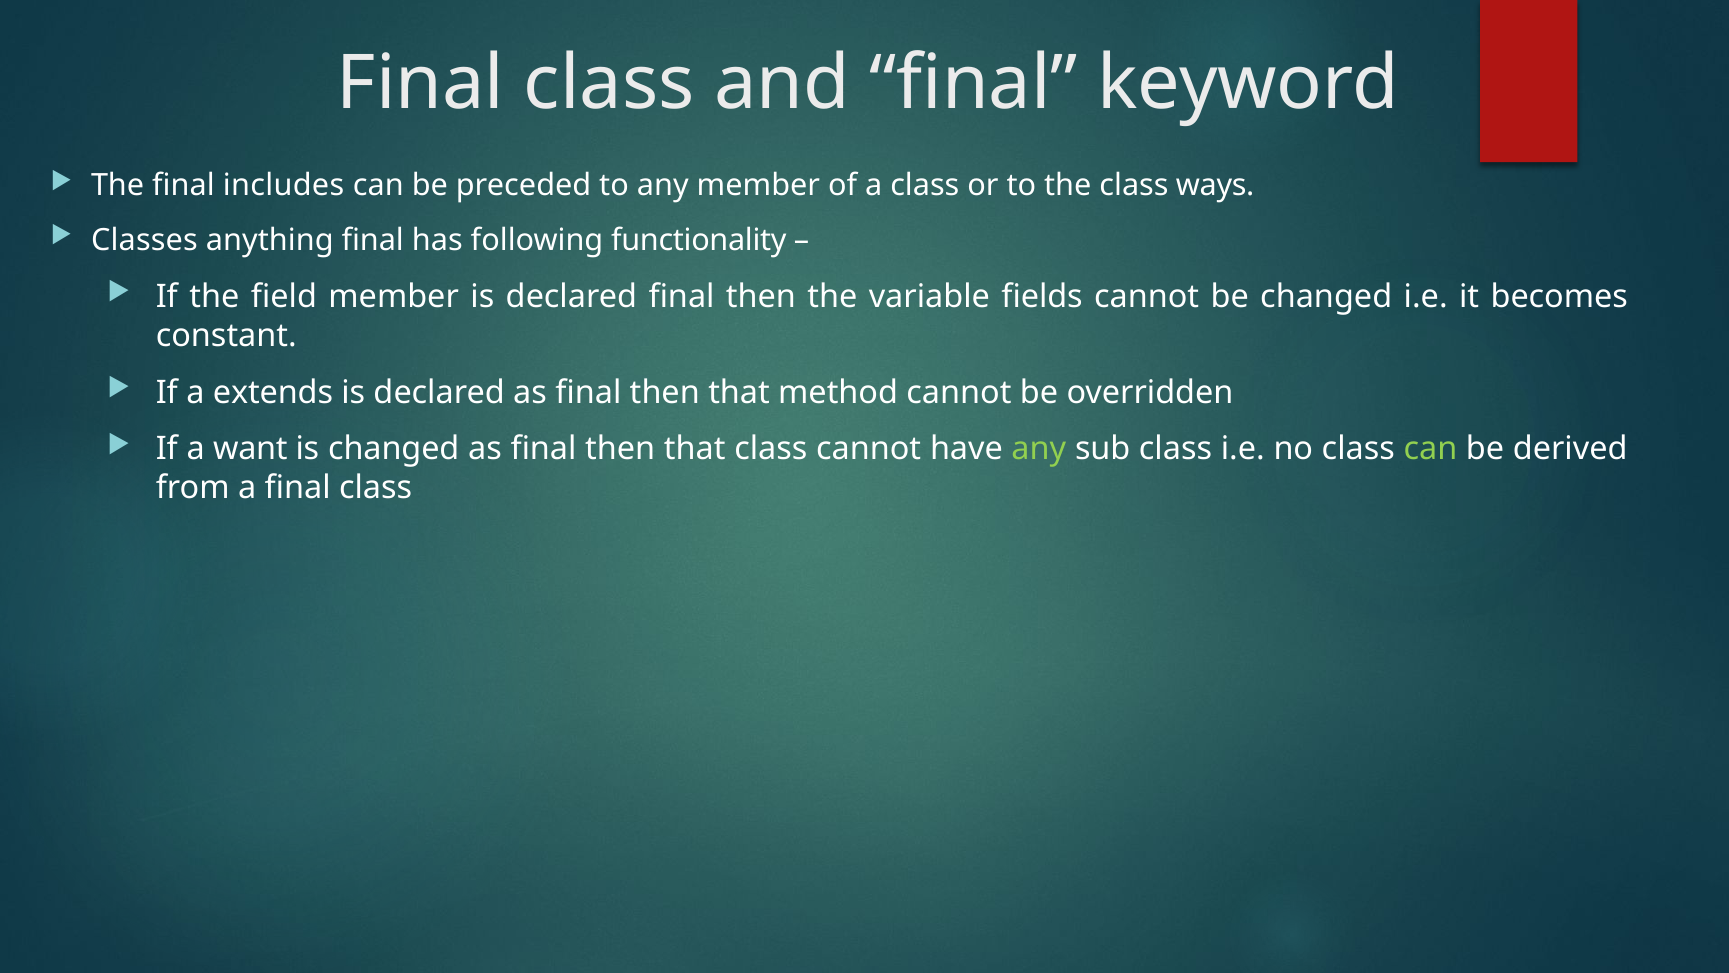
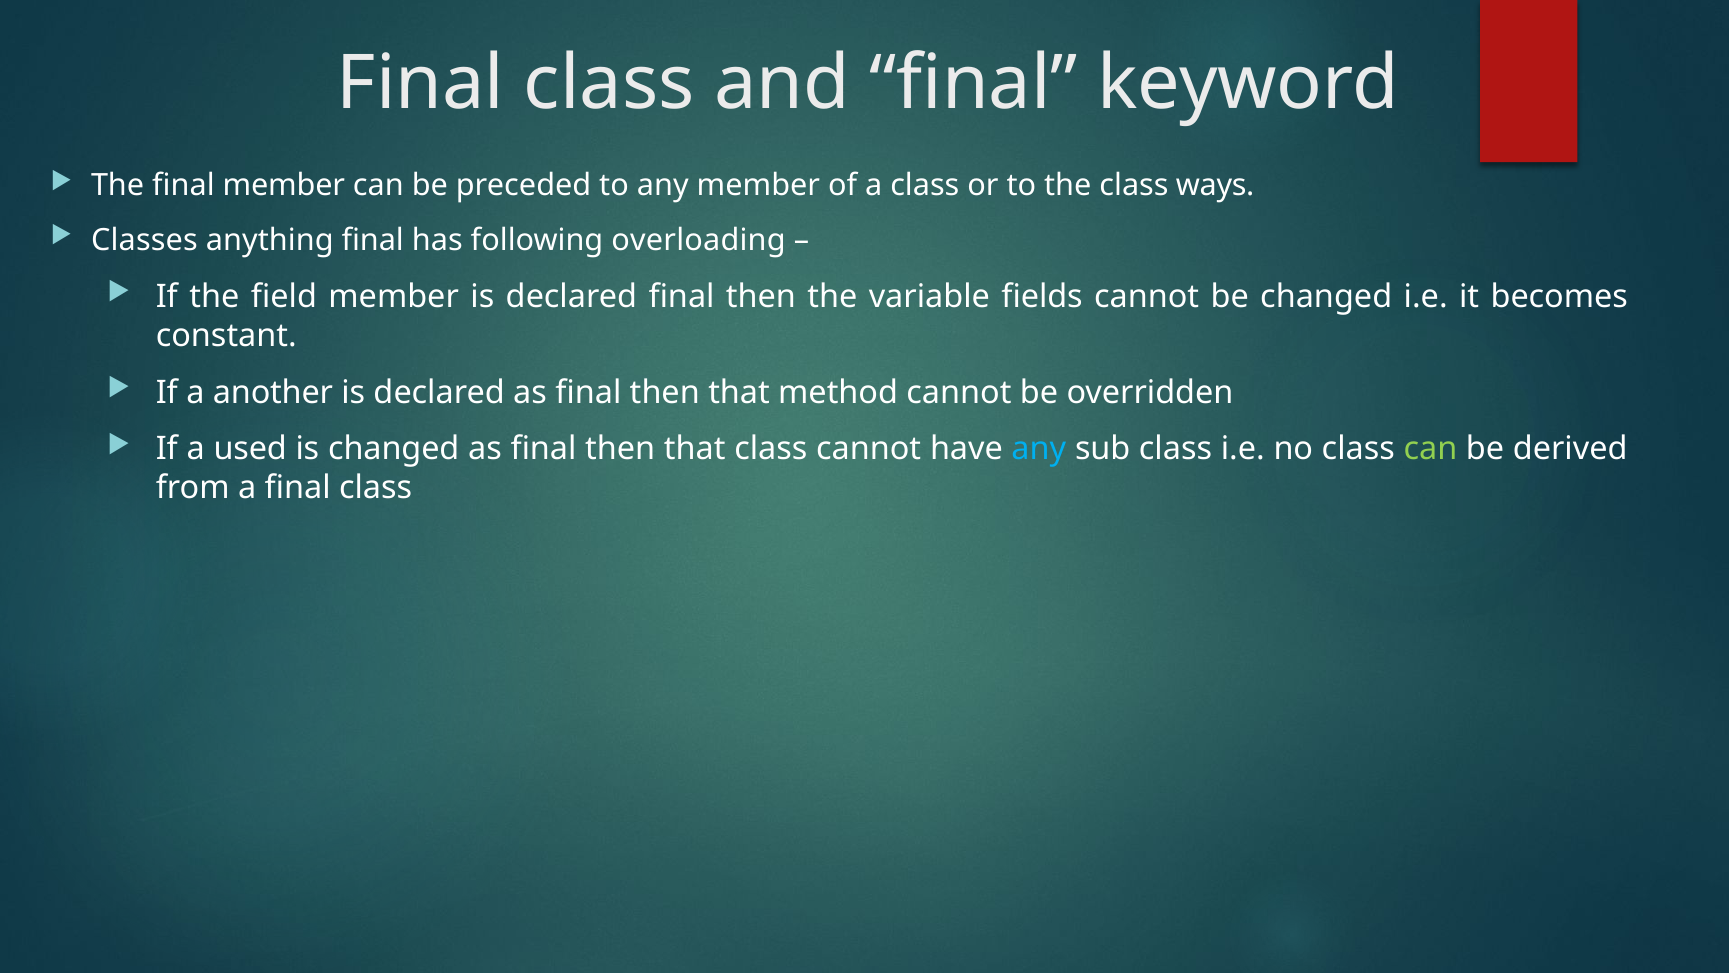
final includes: includes -> member
functionality: functionality -> overloading
extends: extends -> another
want: want -> used
any at (1039, 449) colour: light green -> light blue
